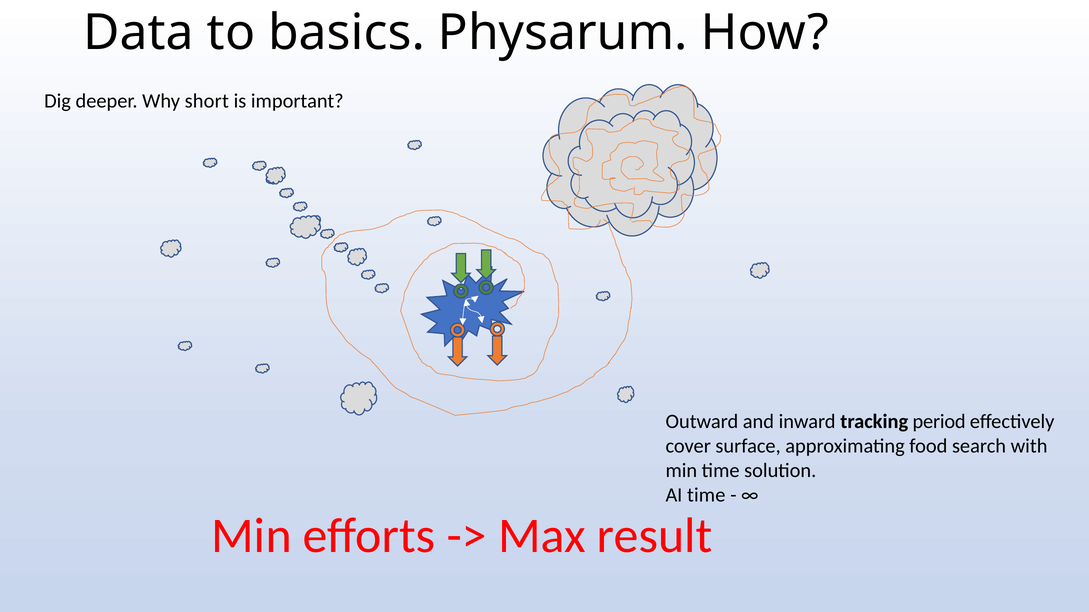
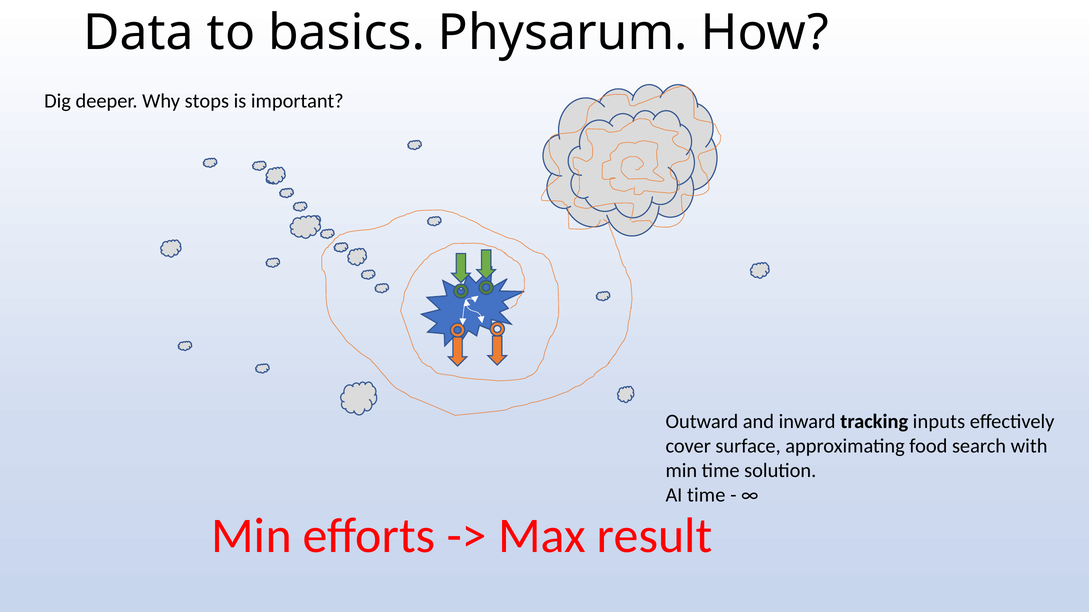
short: short -> stops
period: period -> inputs
